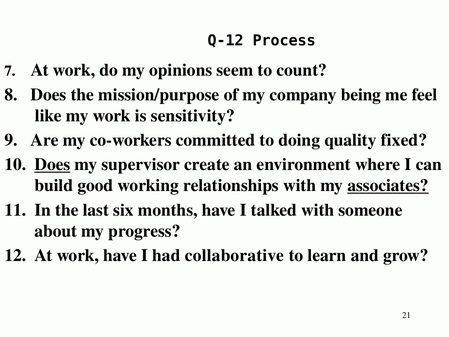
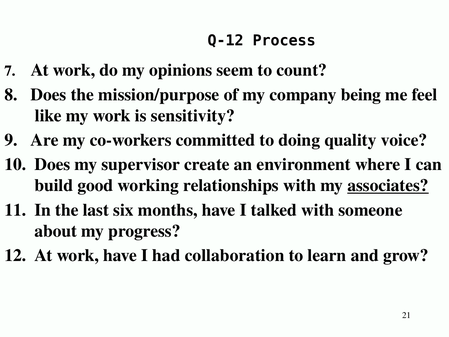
fixed: fixed -> voice
Does at (52, 164) underline: present -> none
collaborative: collaborative -> collaboration
